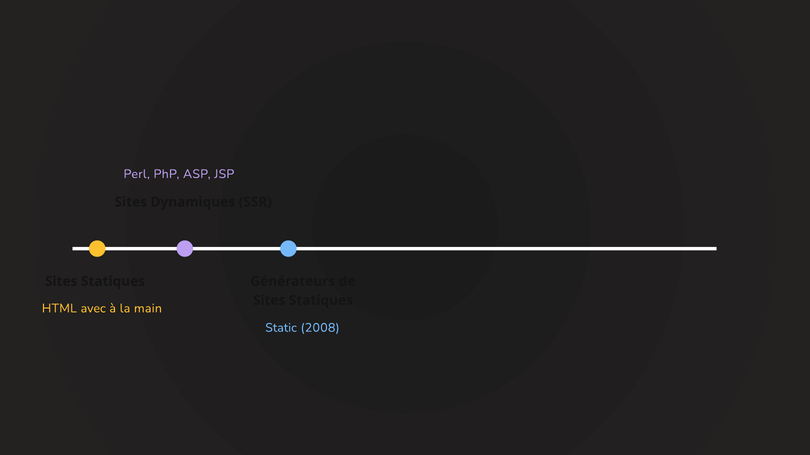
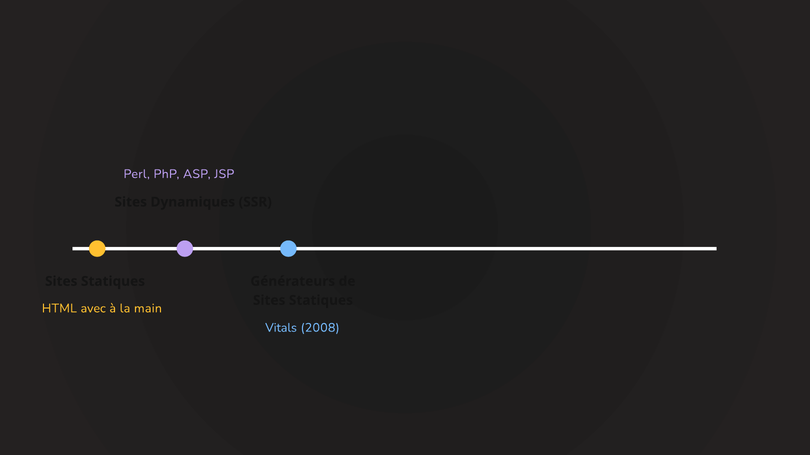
Static: Static -> Vitals
